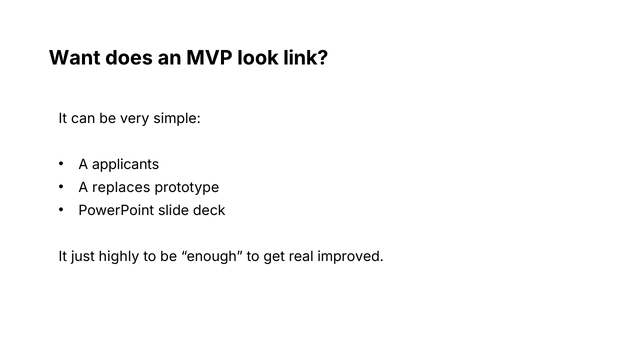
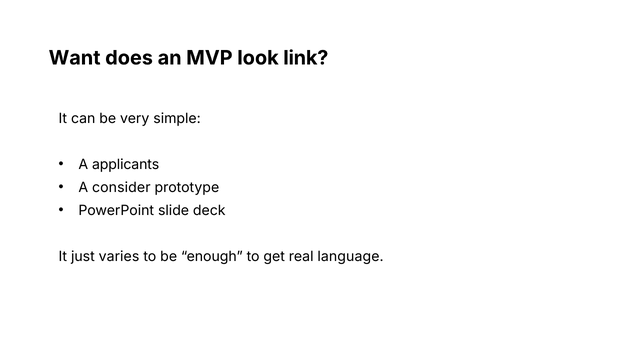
replaces: replaces -> consider
highly: highly -> varies
improved: improved -> language
